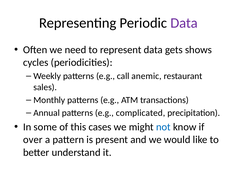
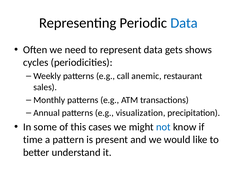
Data at (184, 23) colour: purple -> blue
complicated: complicated -> visualization
over: over -> time
